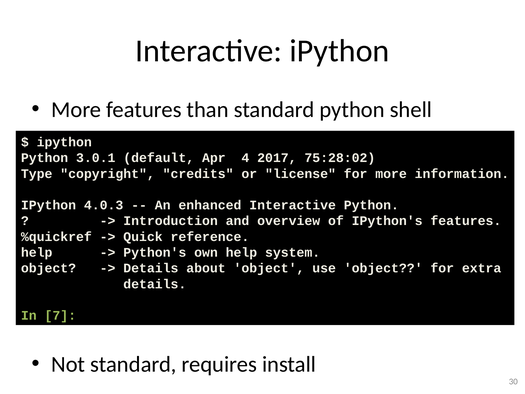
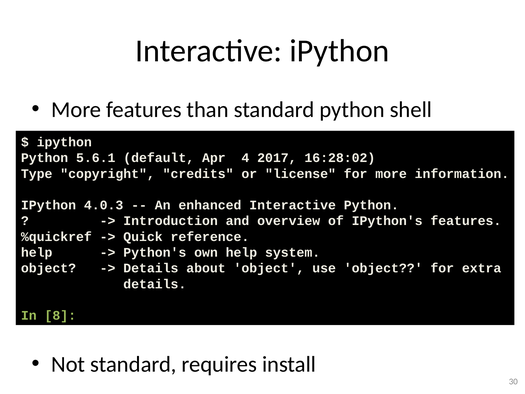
3.0.1: 3.0.1 -> 5.6.1
75:28:02: 75:28:02 -> 16:28:02
7: 7 -> 8
